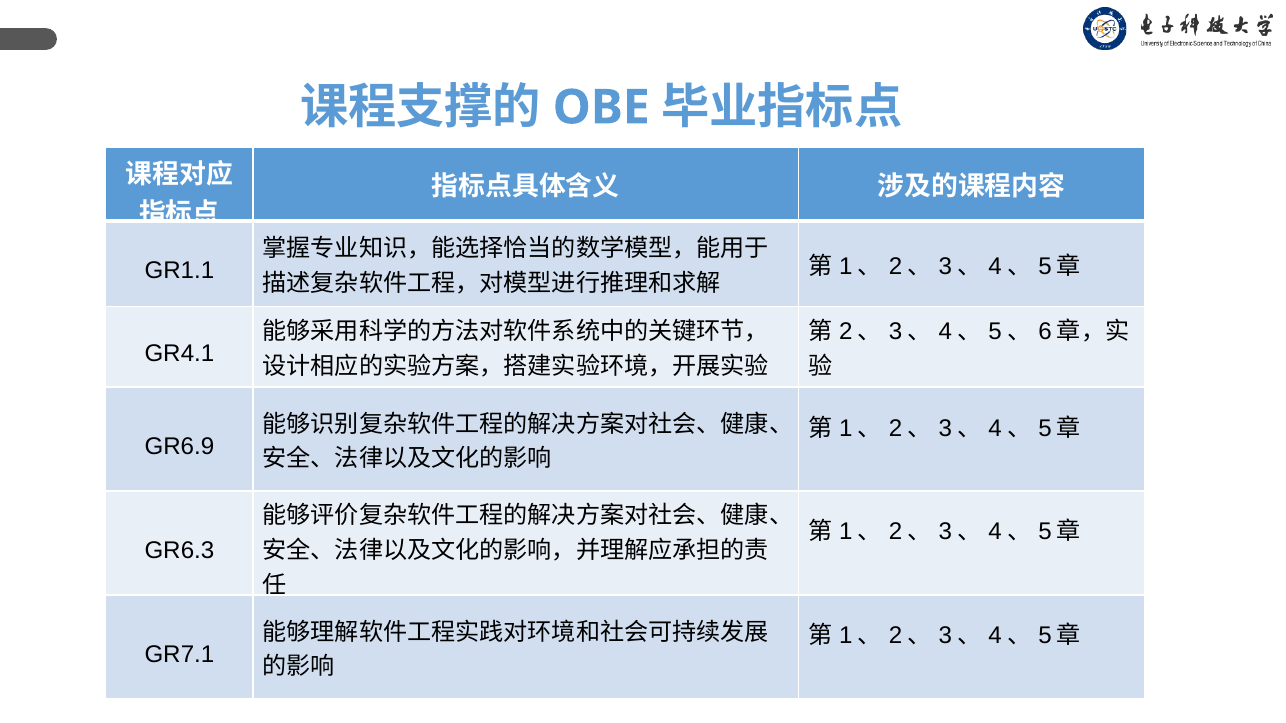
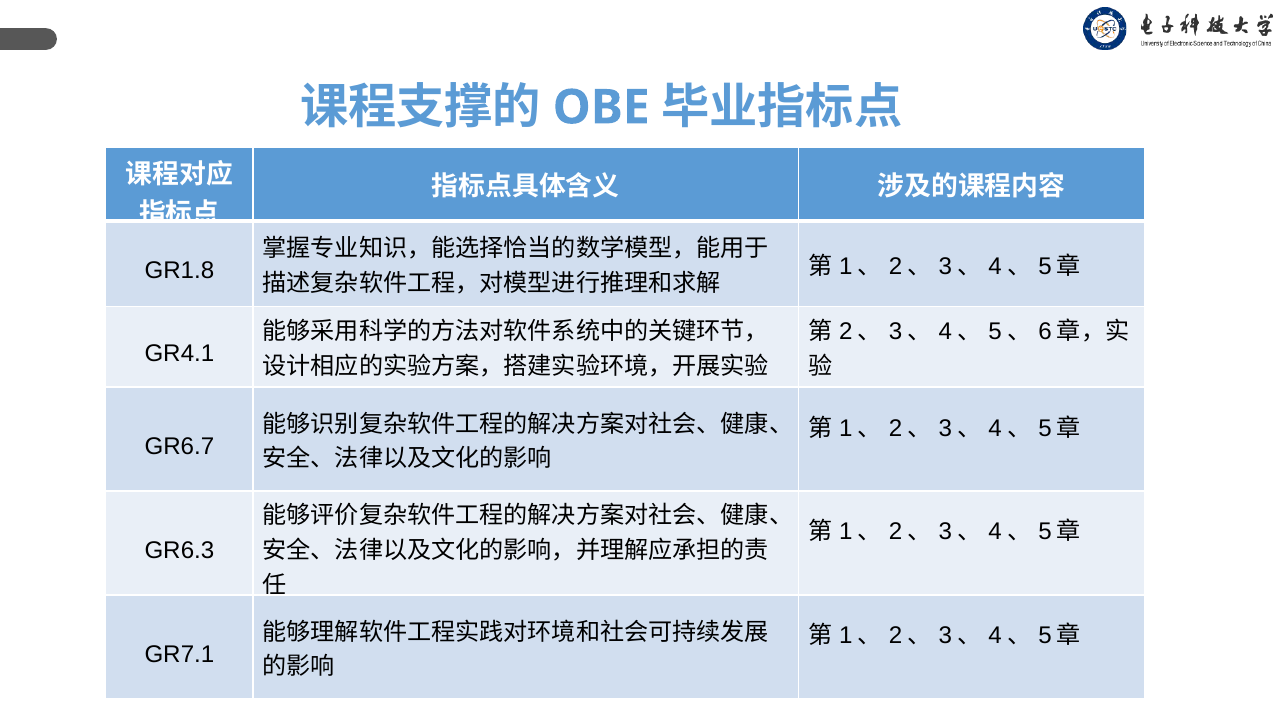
GR1.1: GR1.1 -> GR1.8
GR6.9: GR6.9 -> GR6.7
